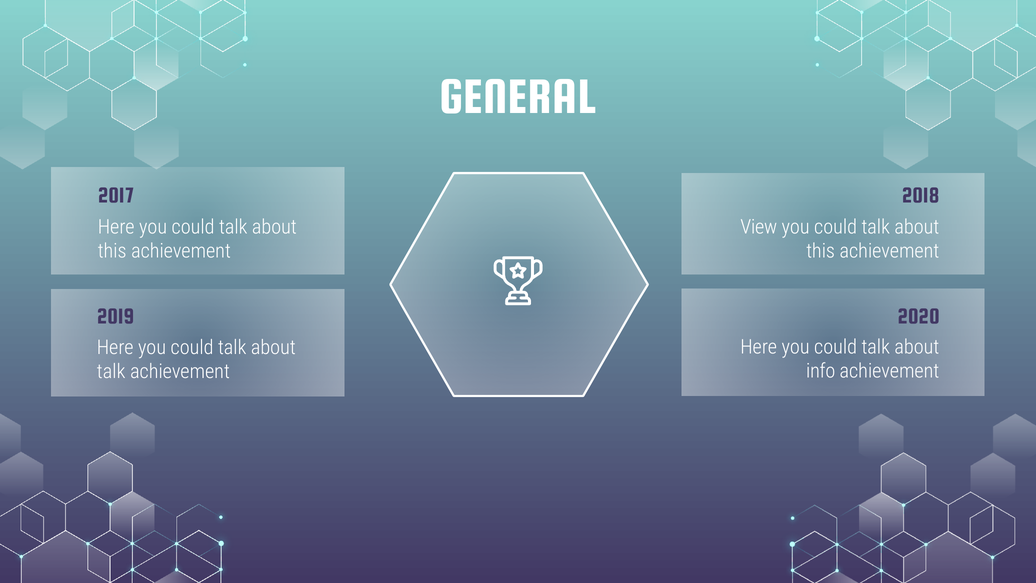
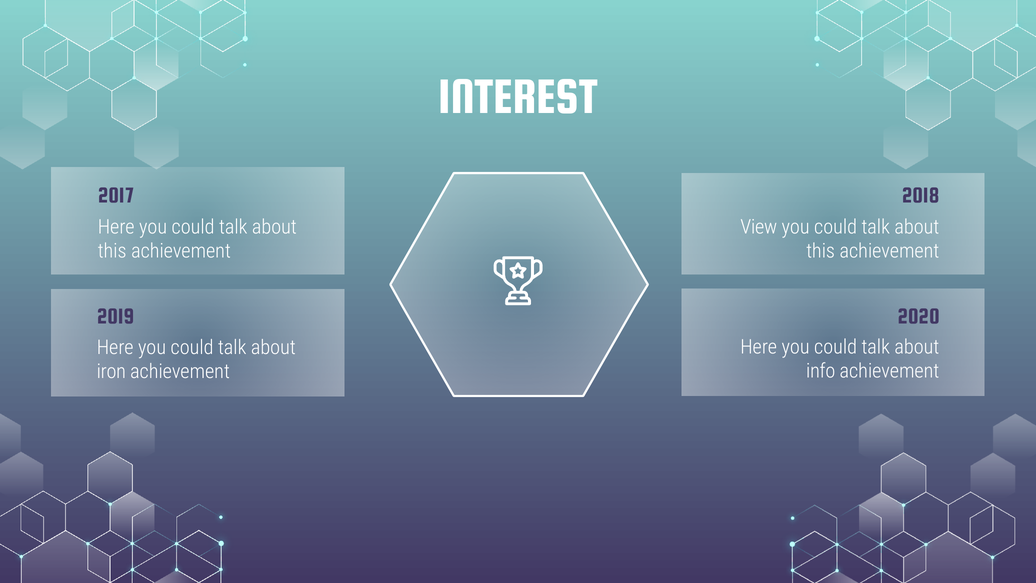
GENERAL: GENERAL -> INTEREST
talk at (111, 371): talk -> iron
